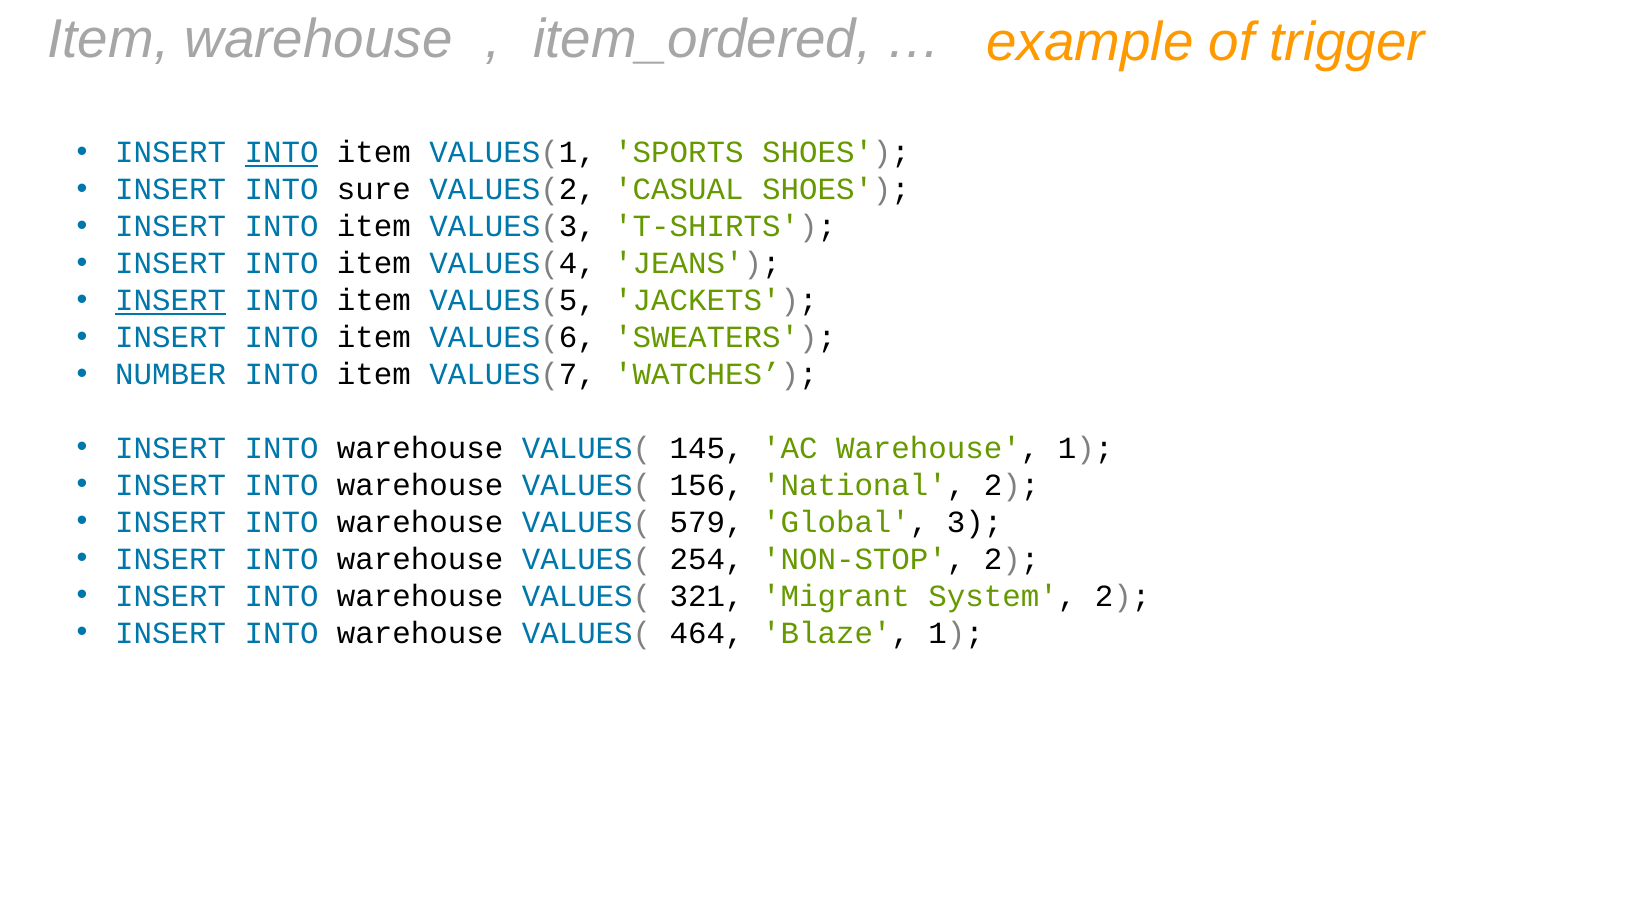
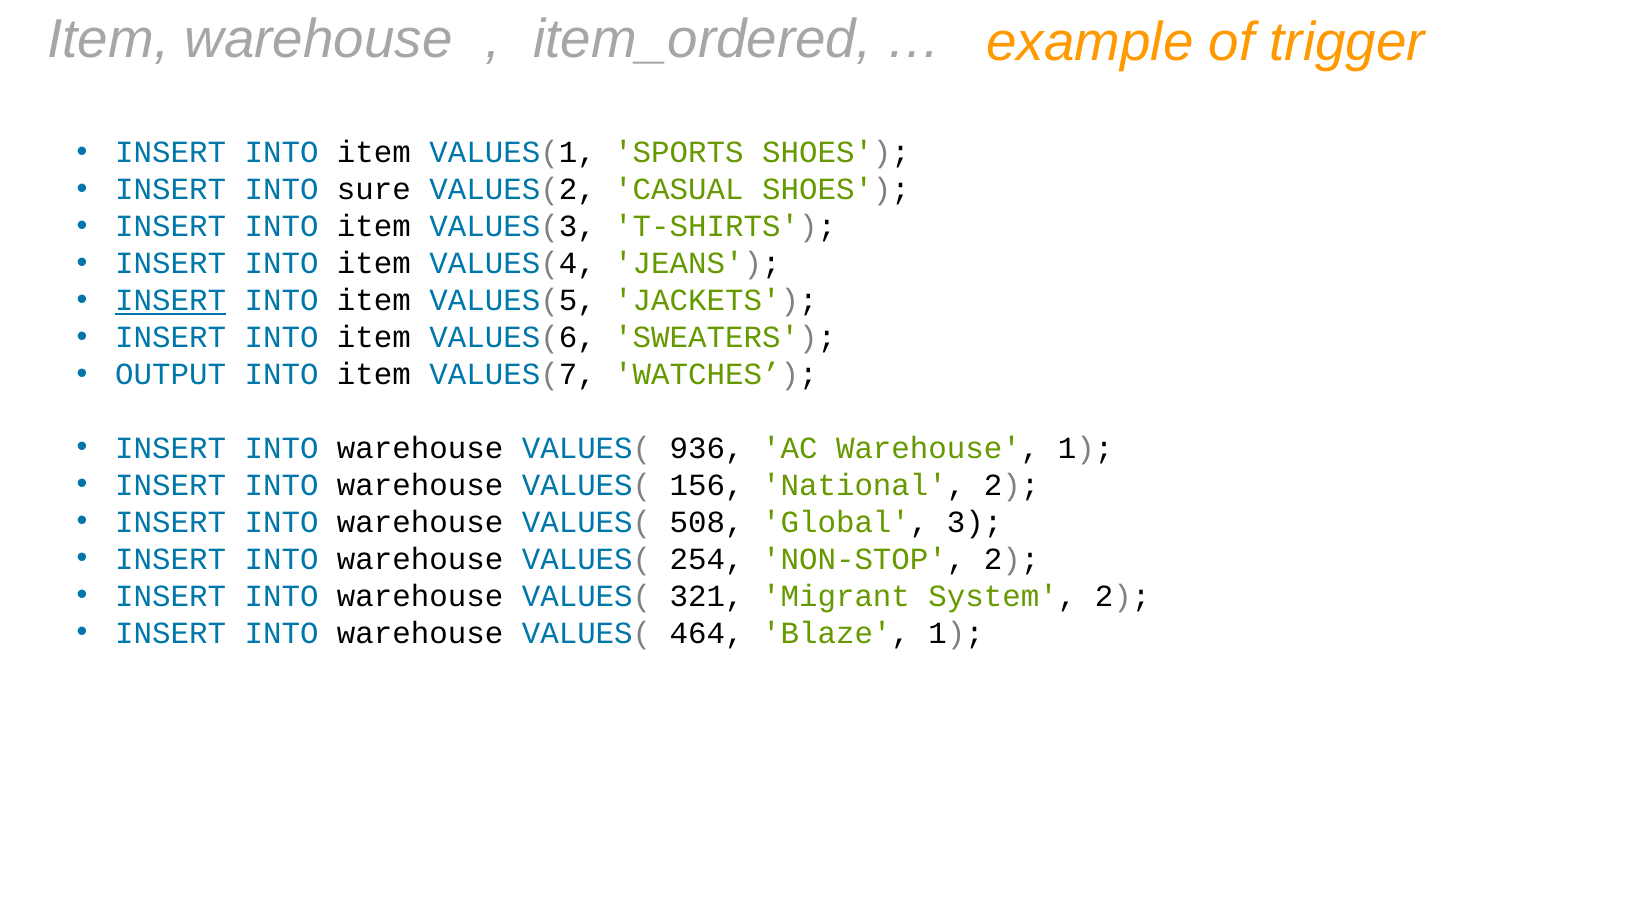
INTO at (282, 153) underline: present -> none
NUMBER: NUMBER -> OUTPUT
145: 145 -> 936
579: 579 -> 508
